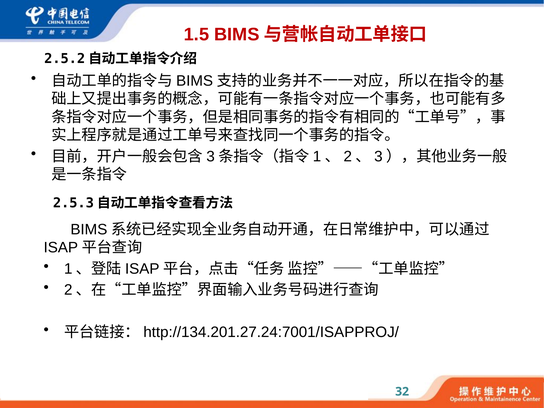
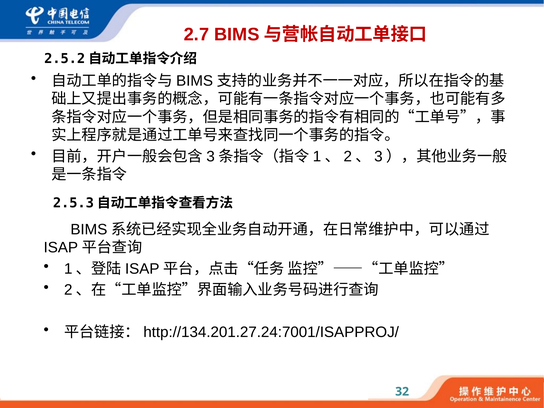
1.5: 1.5 -> 2.7
